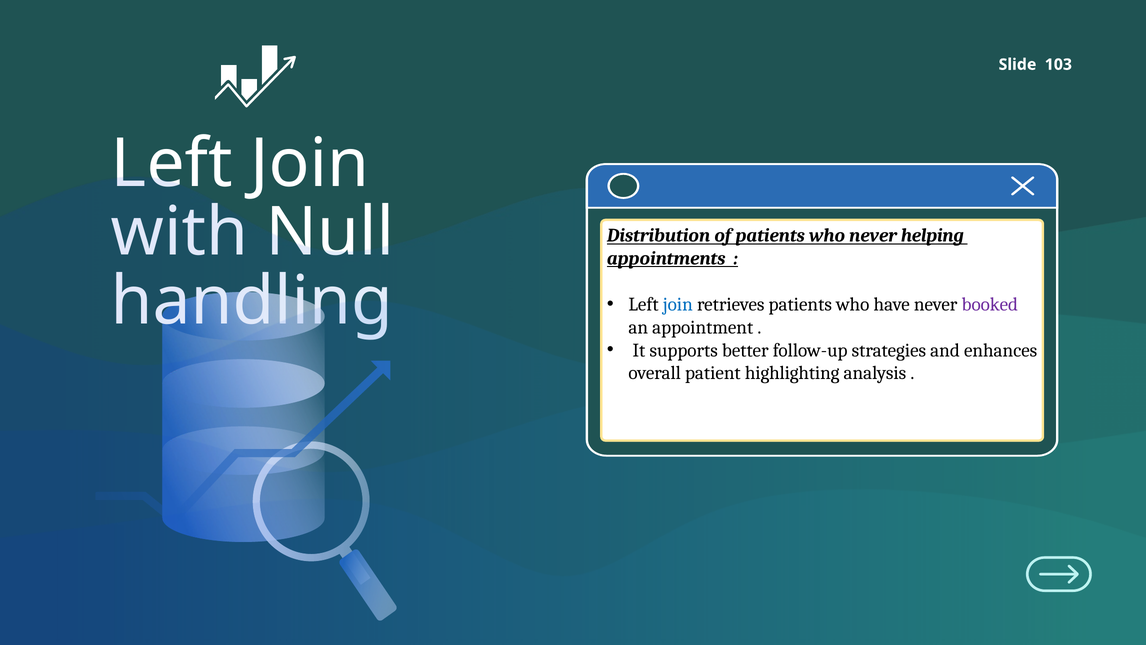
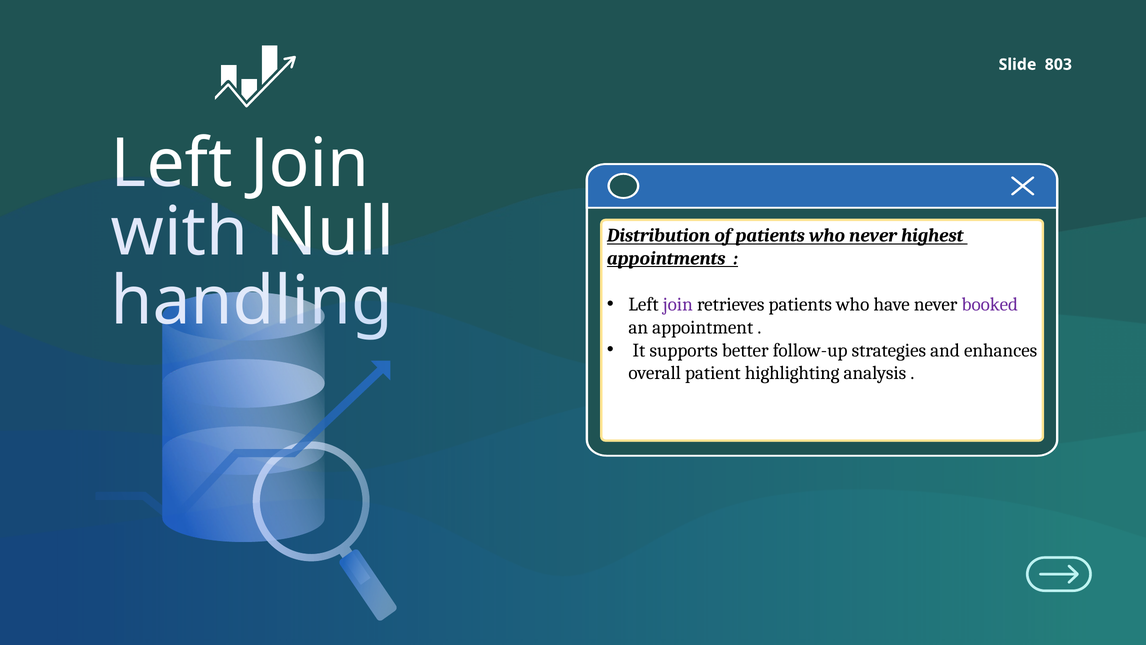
103: 103 -> 803
helping: helping -> highest
join at (678, 304) colour: blue -> purple
